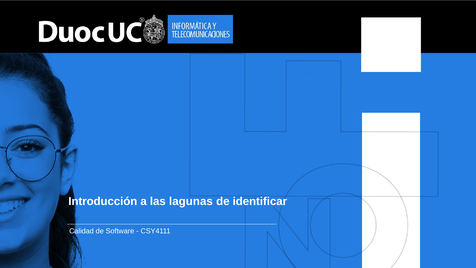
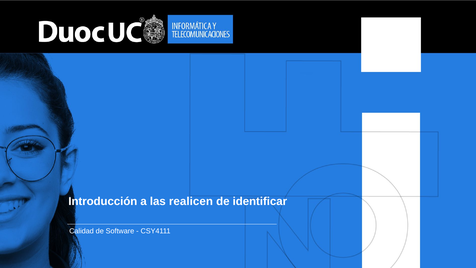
lagunas: lagunas -> realicen
